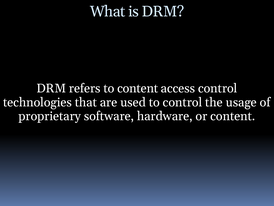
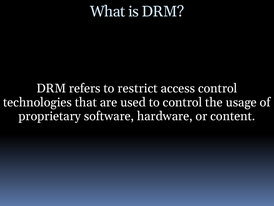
to content: content -> restrict
